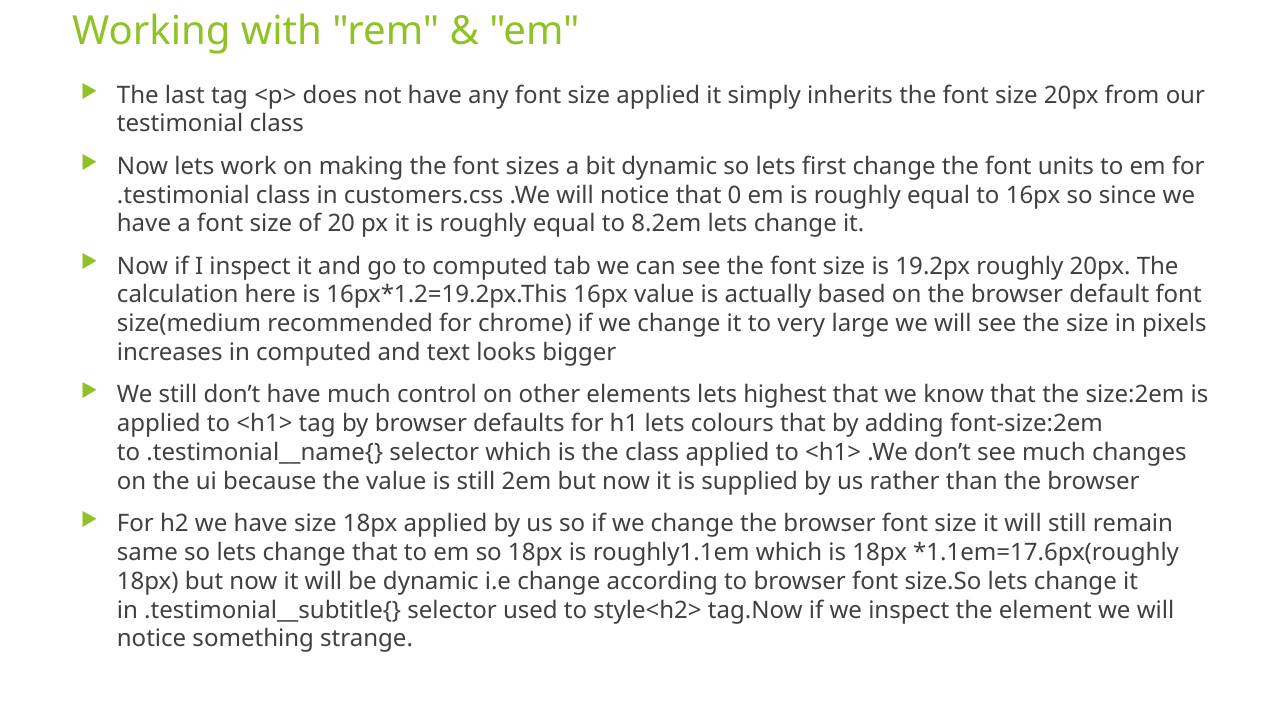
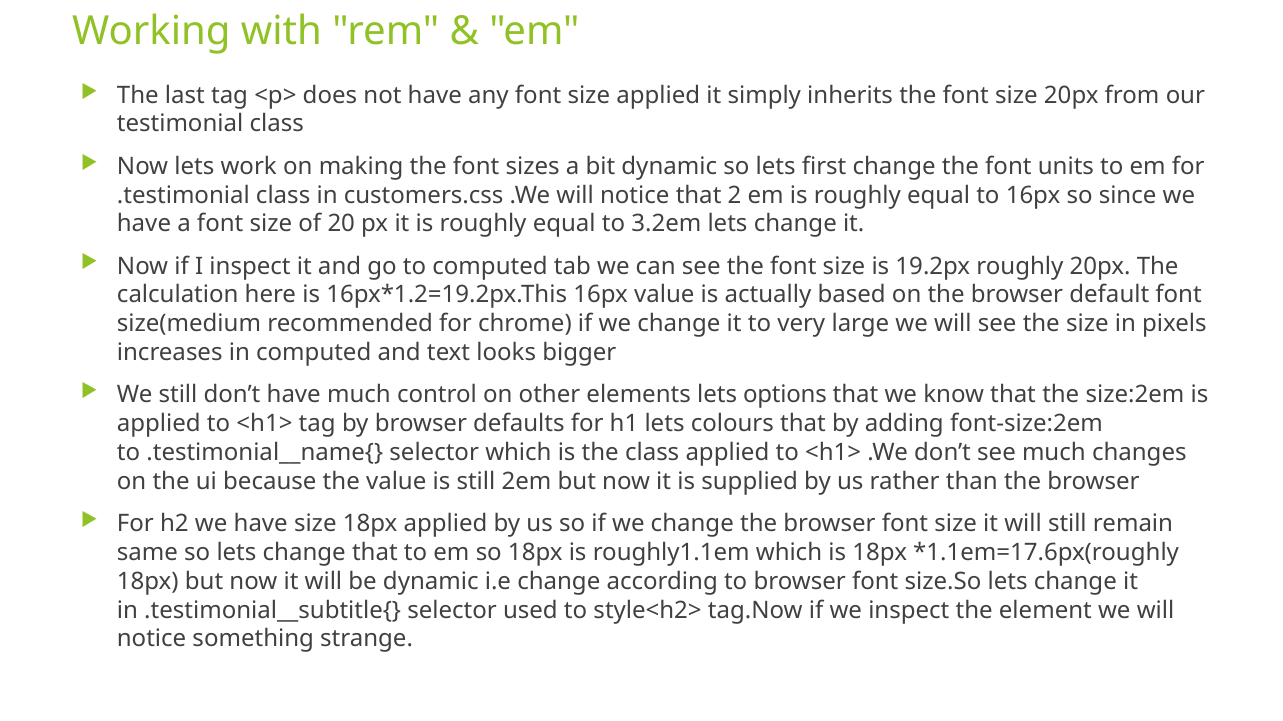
0: 0 -> 2
8.2em: 8.2em -> 3.2em
highest: highest -> options
